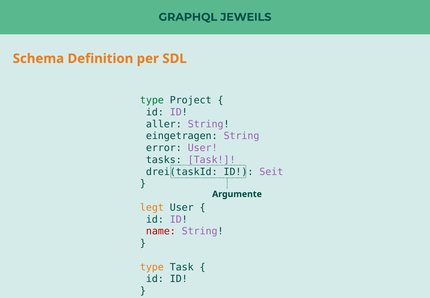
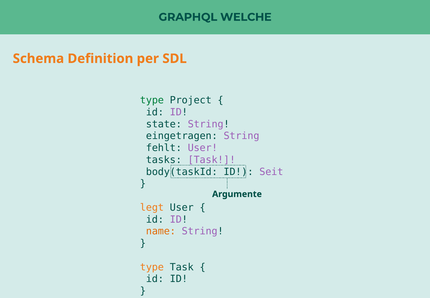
JEWEILS: JEWEILS -> WELCHE
aller: aller -> state
error: error -> fehlt
drei(taskId: drei(taskId -> body(taskId
name colour: red -> orange
